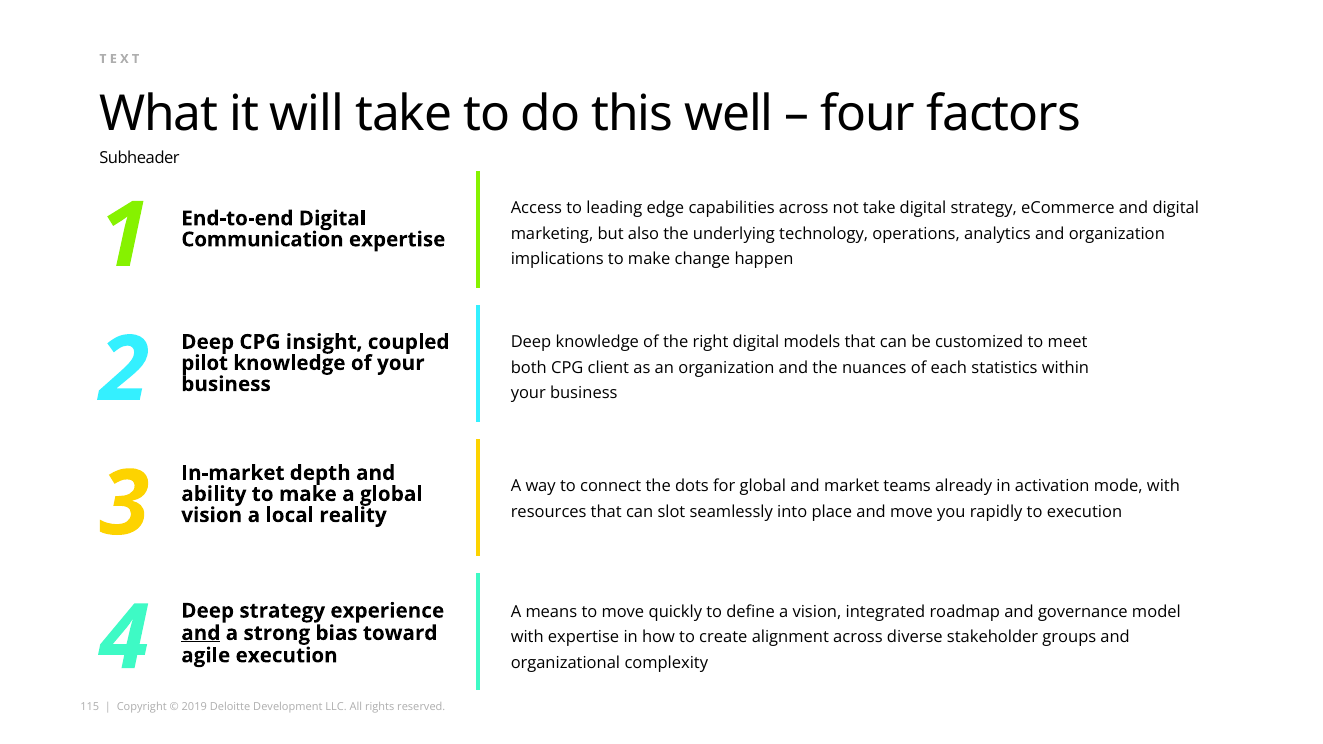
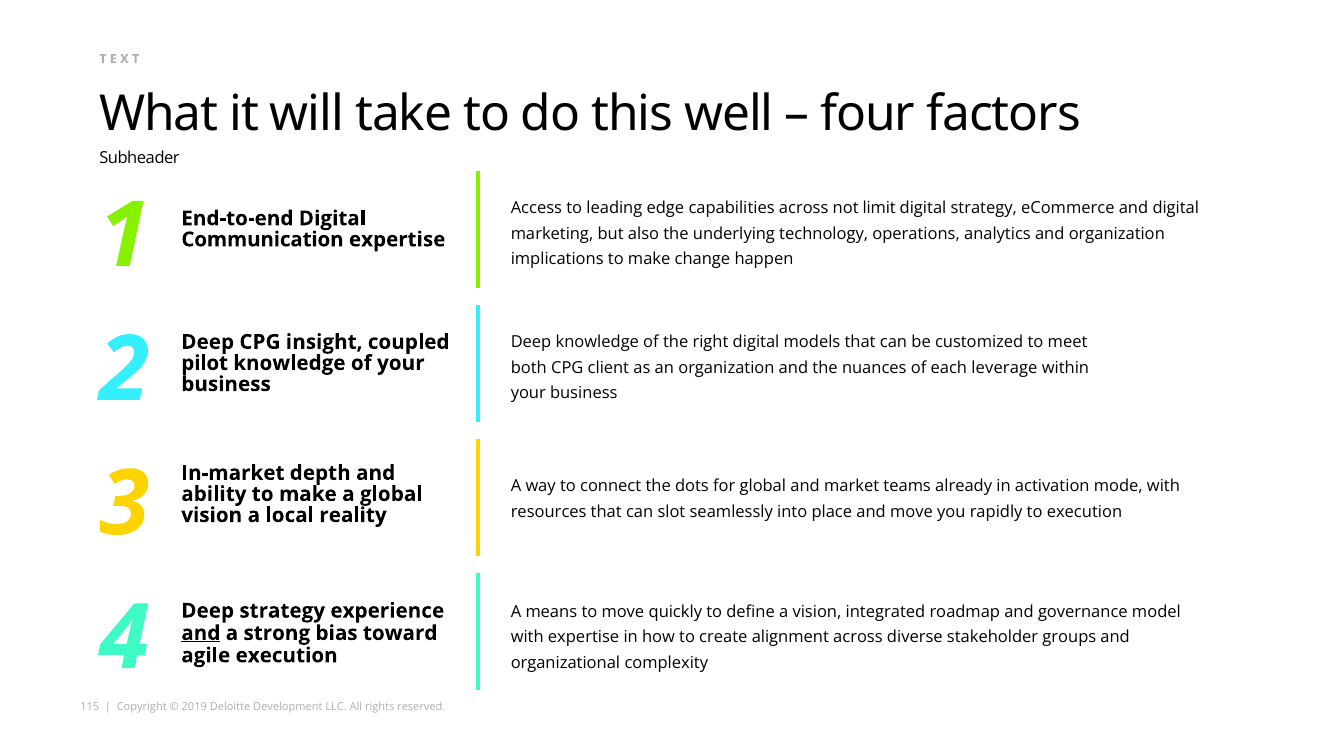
not take: take -> limit
statistics: statistics -> leverage
